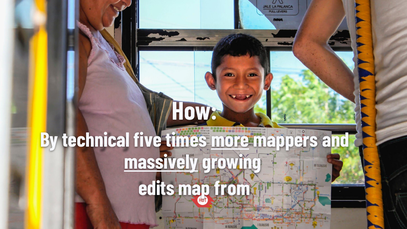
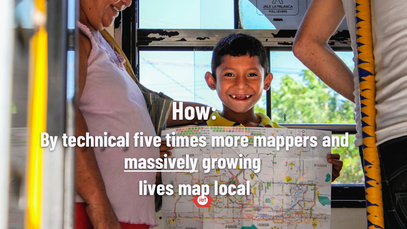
more underline: present -> none
edits: edits -> lives
from: from -> local
